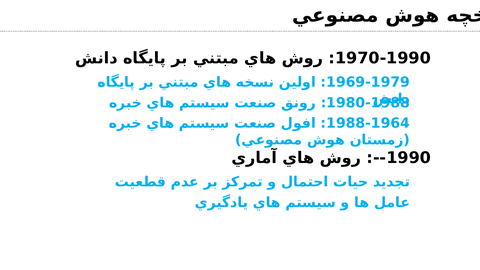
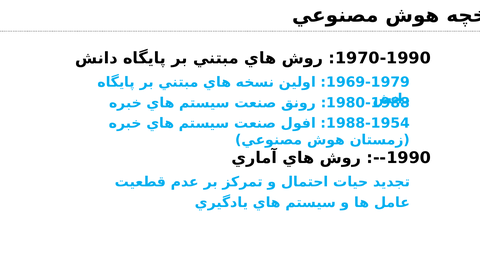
1988-1964: 1988-1964 -> 1988-1954
